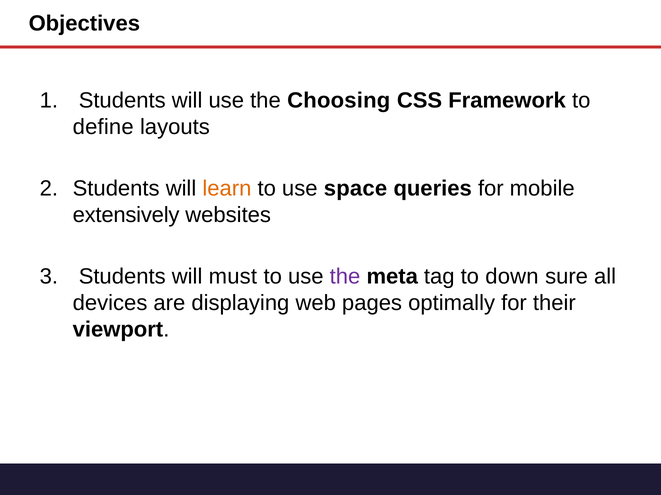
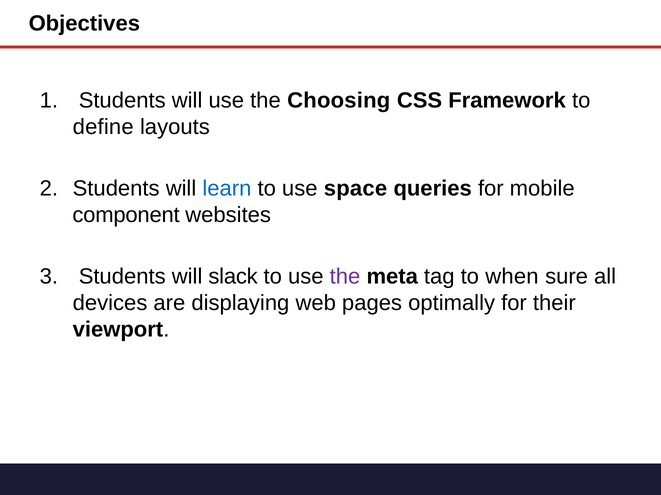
learn colour: orange -> blue
extensively: extensively -> component
must: must -> slack
down: down -> when
